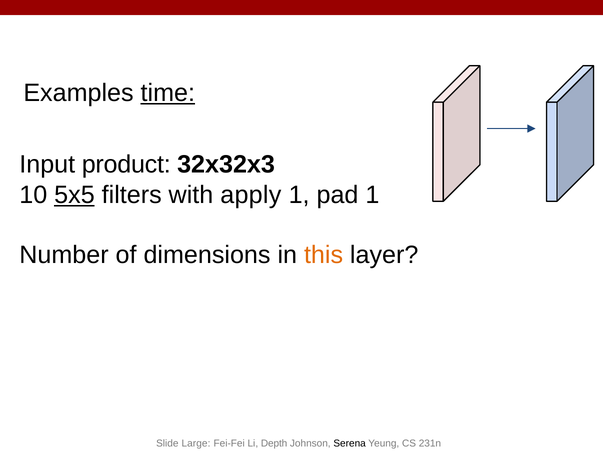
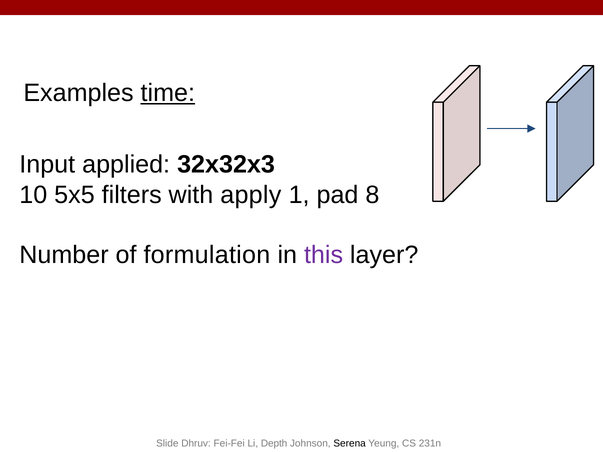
product: product -> applied
5x5 underline: present -> none
pad 1: 1 -> 8
dimensions: dimensions -> formulation
this colour: orange -> purple
Large: Large -> Dhruv
